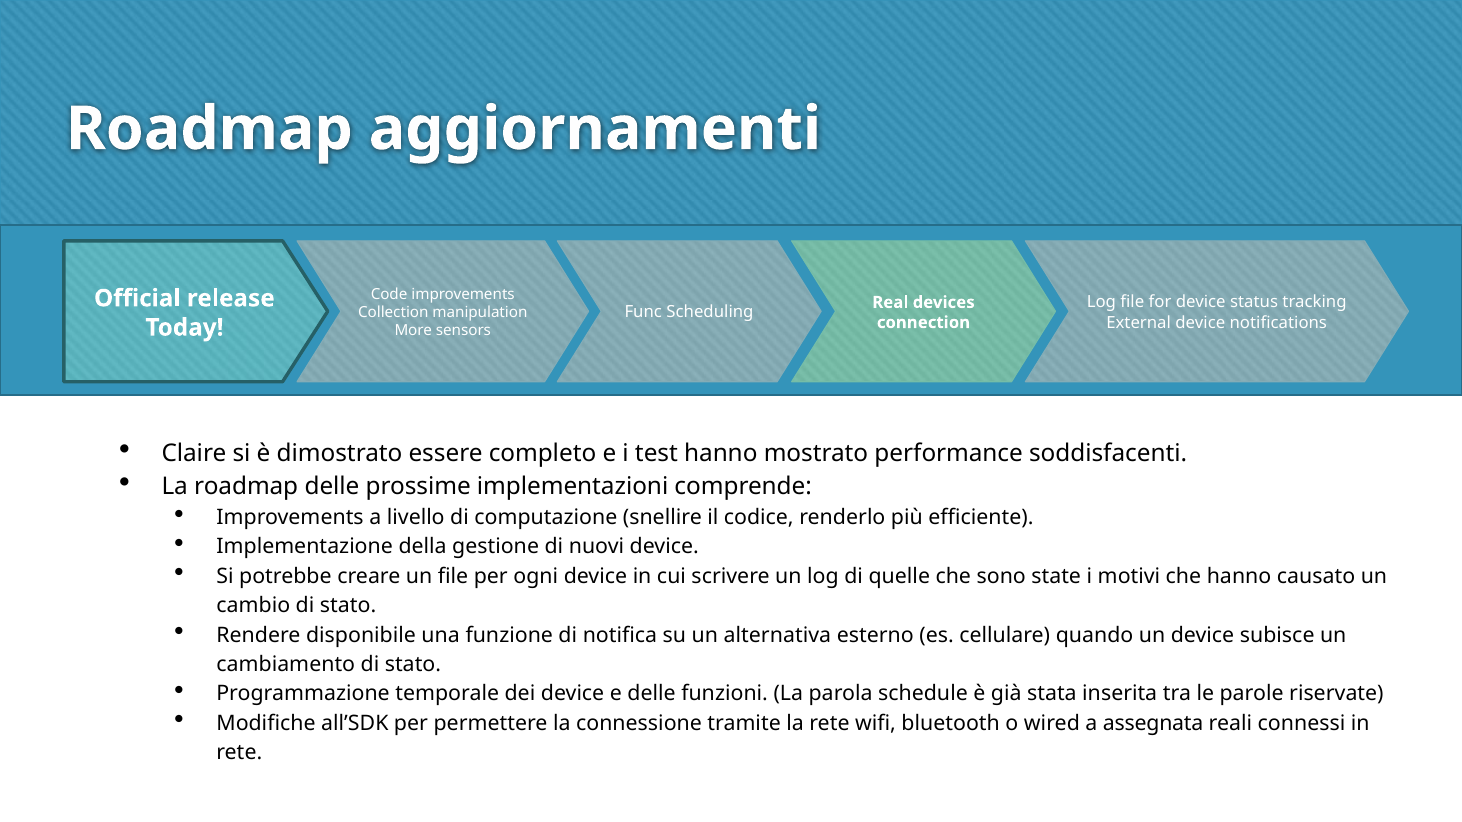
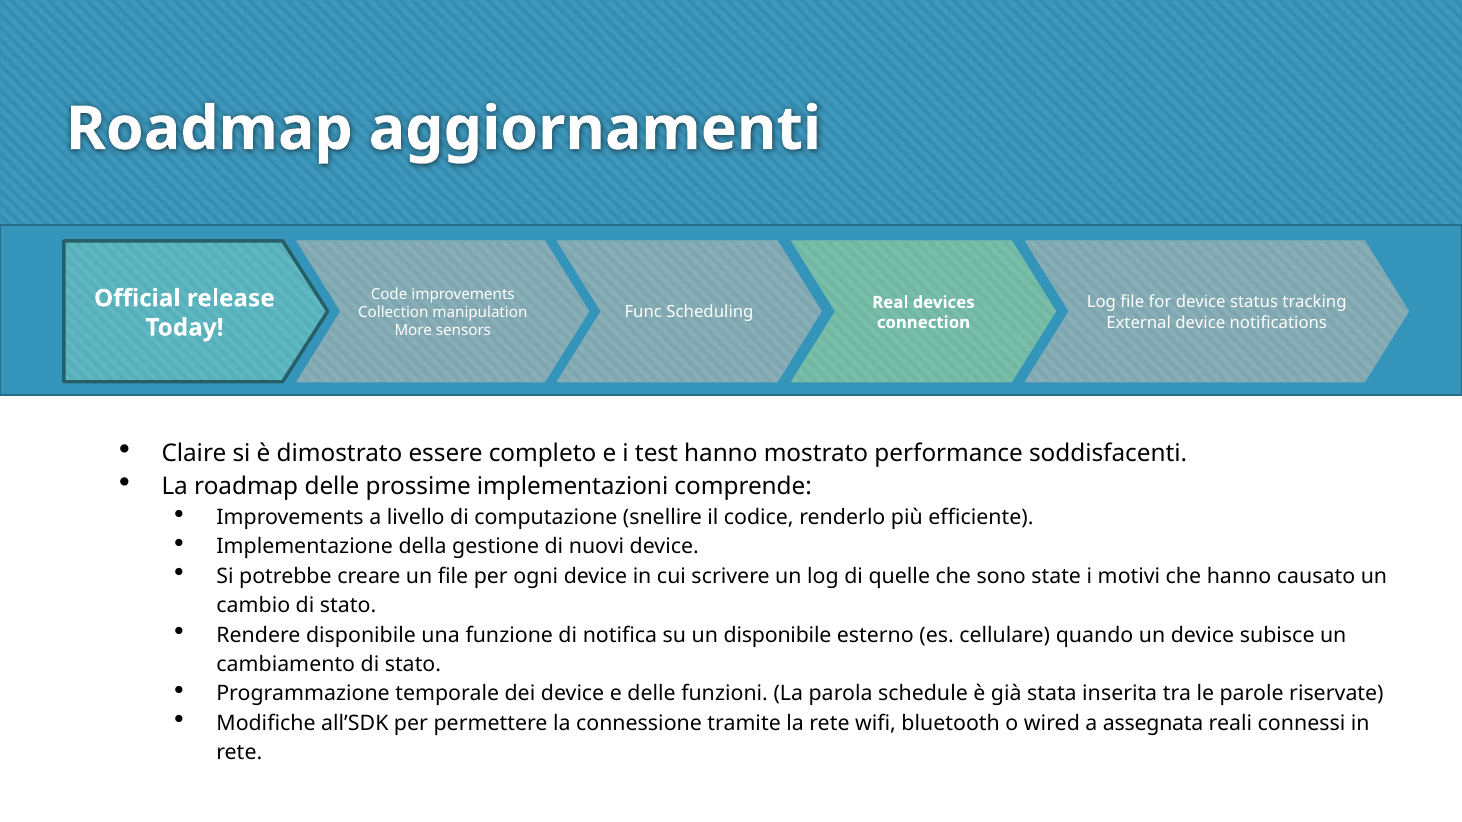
un alternativa: alternativa -> disponibile
